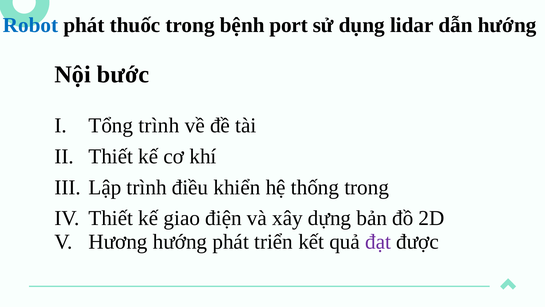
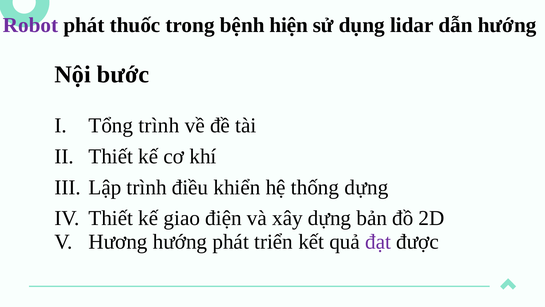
Robot colour: blue -> purple
port: port -> hiện
thống trong: trong -> dựng
